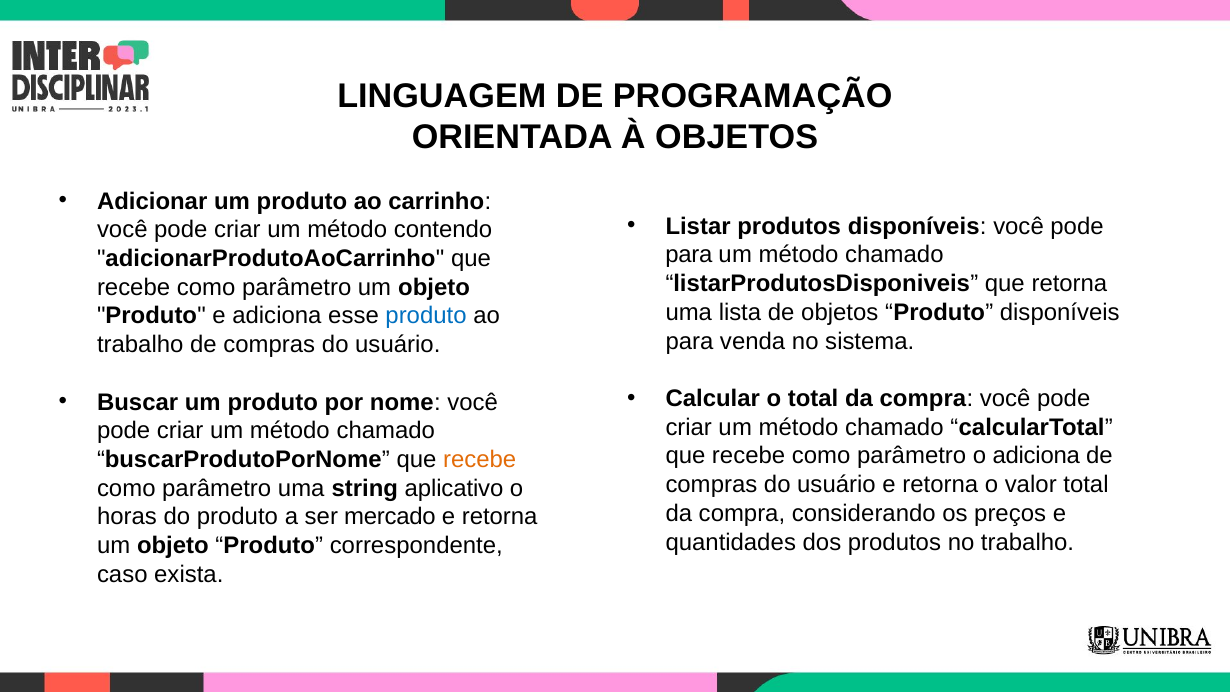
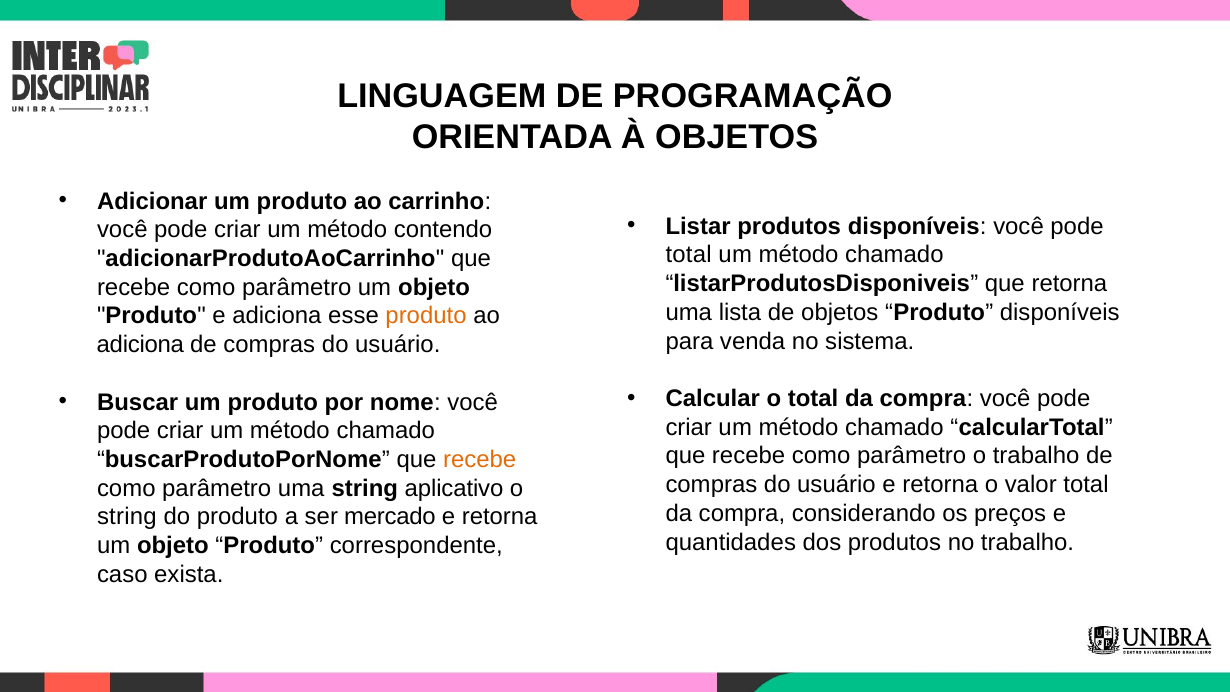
para at (689, 255): para -> total
produto at (426, 316) colour: blue -> orange
trabalho at (140, 345): trabalho -> adiciona
o adiciona: adiciona -> trabalho
horas at (127, 517): horas -> string
